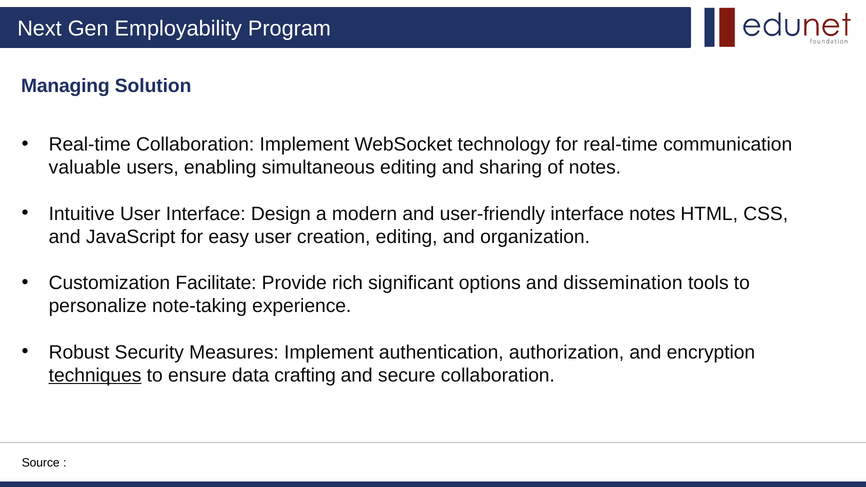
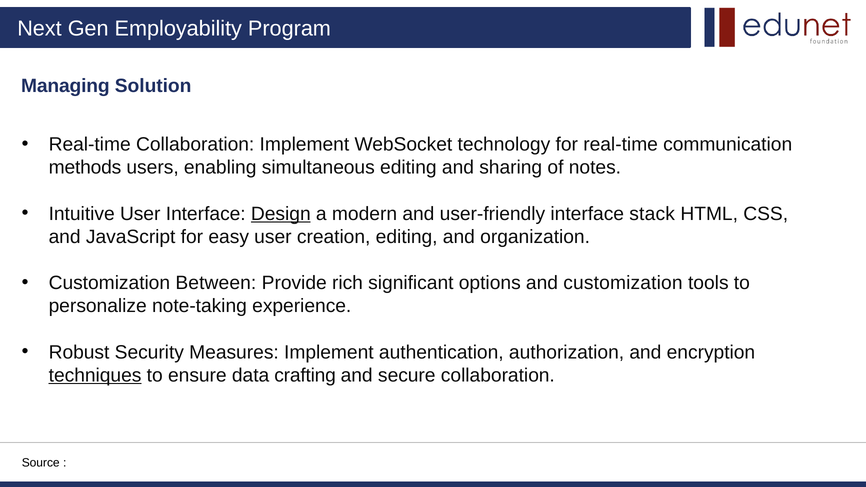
valuable: valuable -> methods
Design underline: none -> present
interface notes: notes -> stack
Facilitate: Facilitate -> Between
and dissemination: dissemination -> customization
